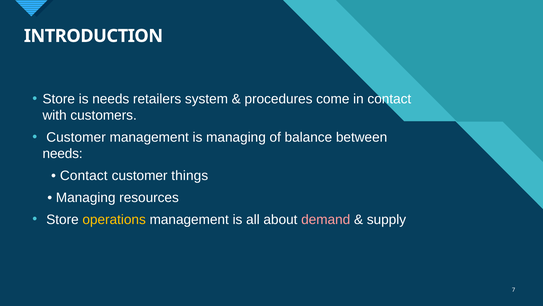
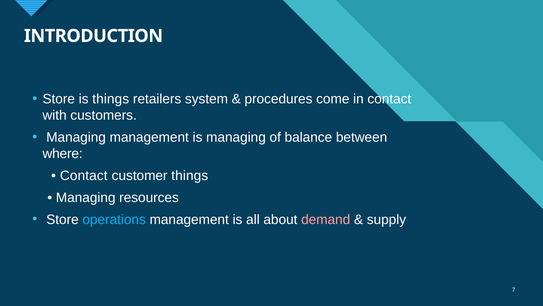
is needs: needs -> things
Customer at (76, 137): Customer -> Managing
needs at (63, 153): needs -> where
operations colour: yellow -> light blue
